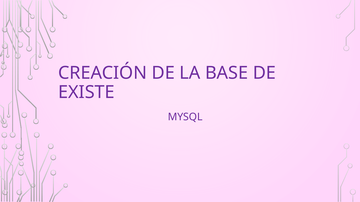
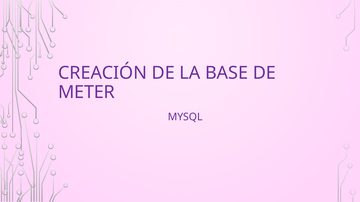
EXISTE: EXISTE -> METER
